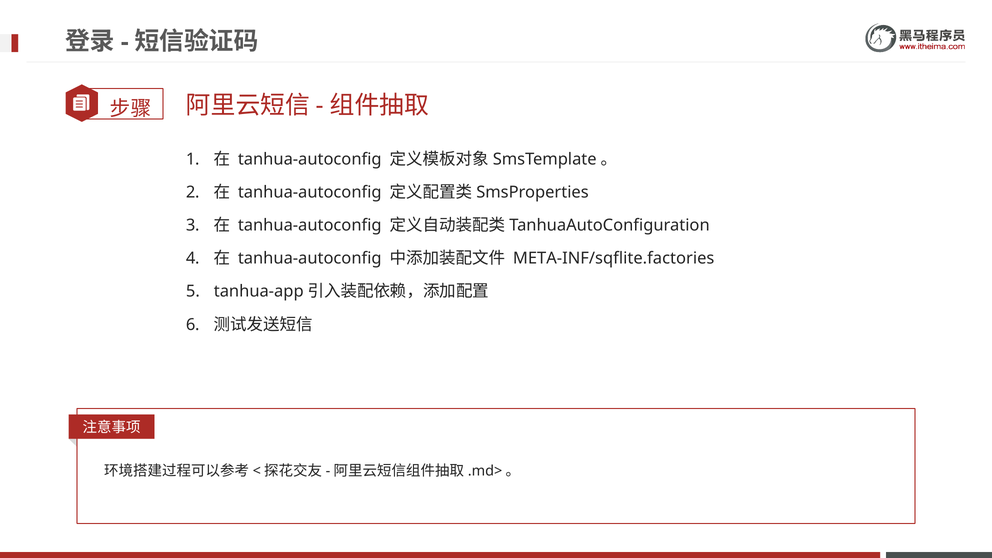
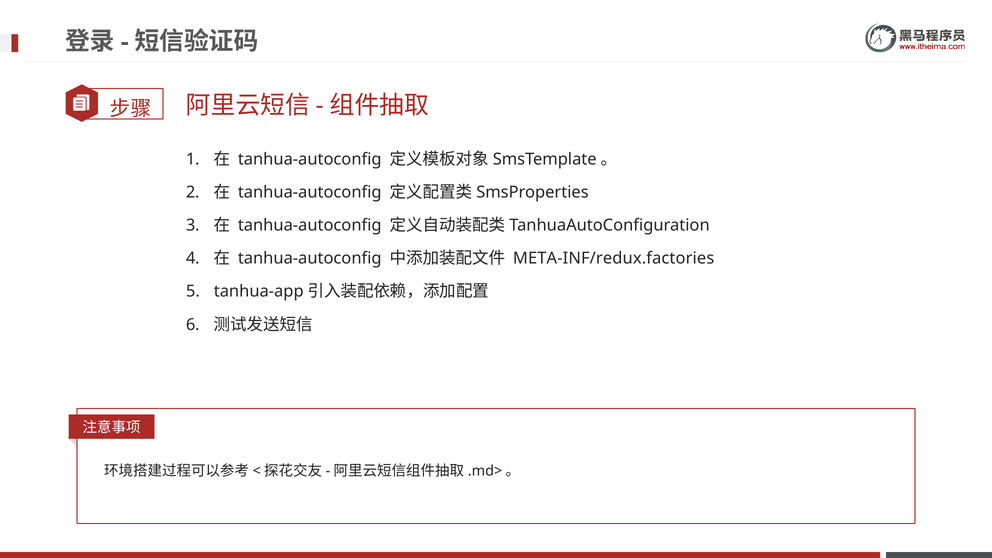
META-INF/sqflite.factories: META-INF/sqflite.factories -> META-INF/redux.factories
